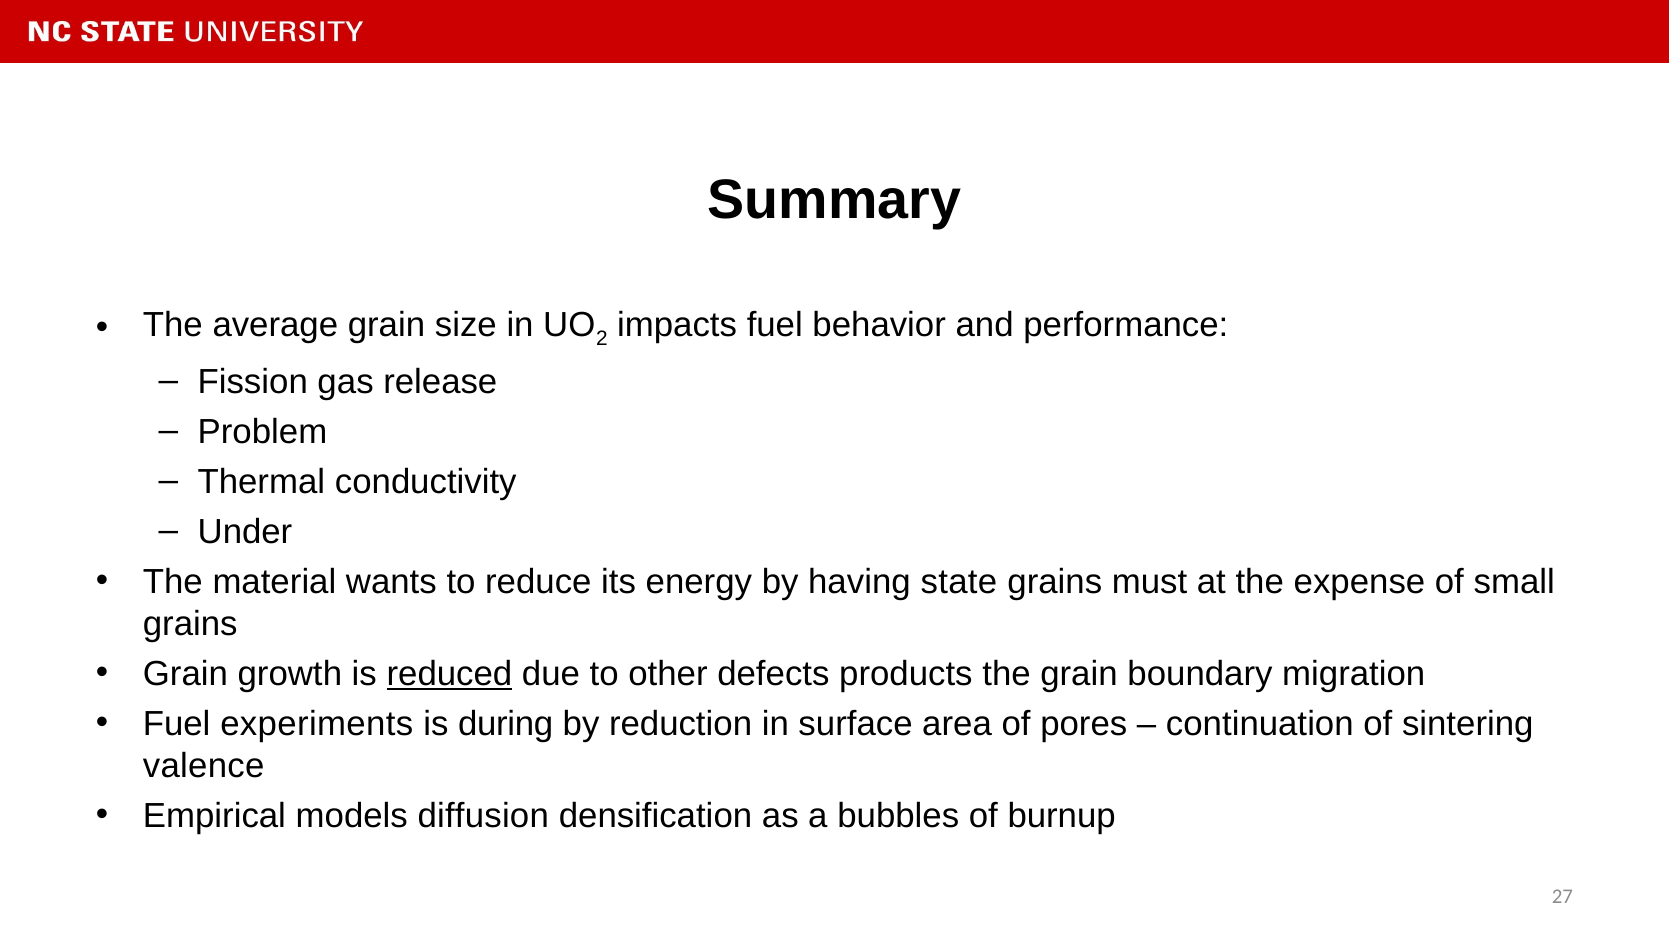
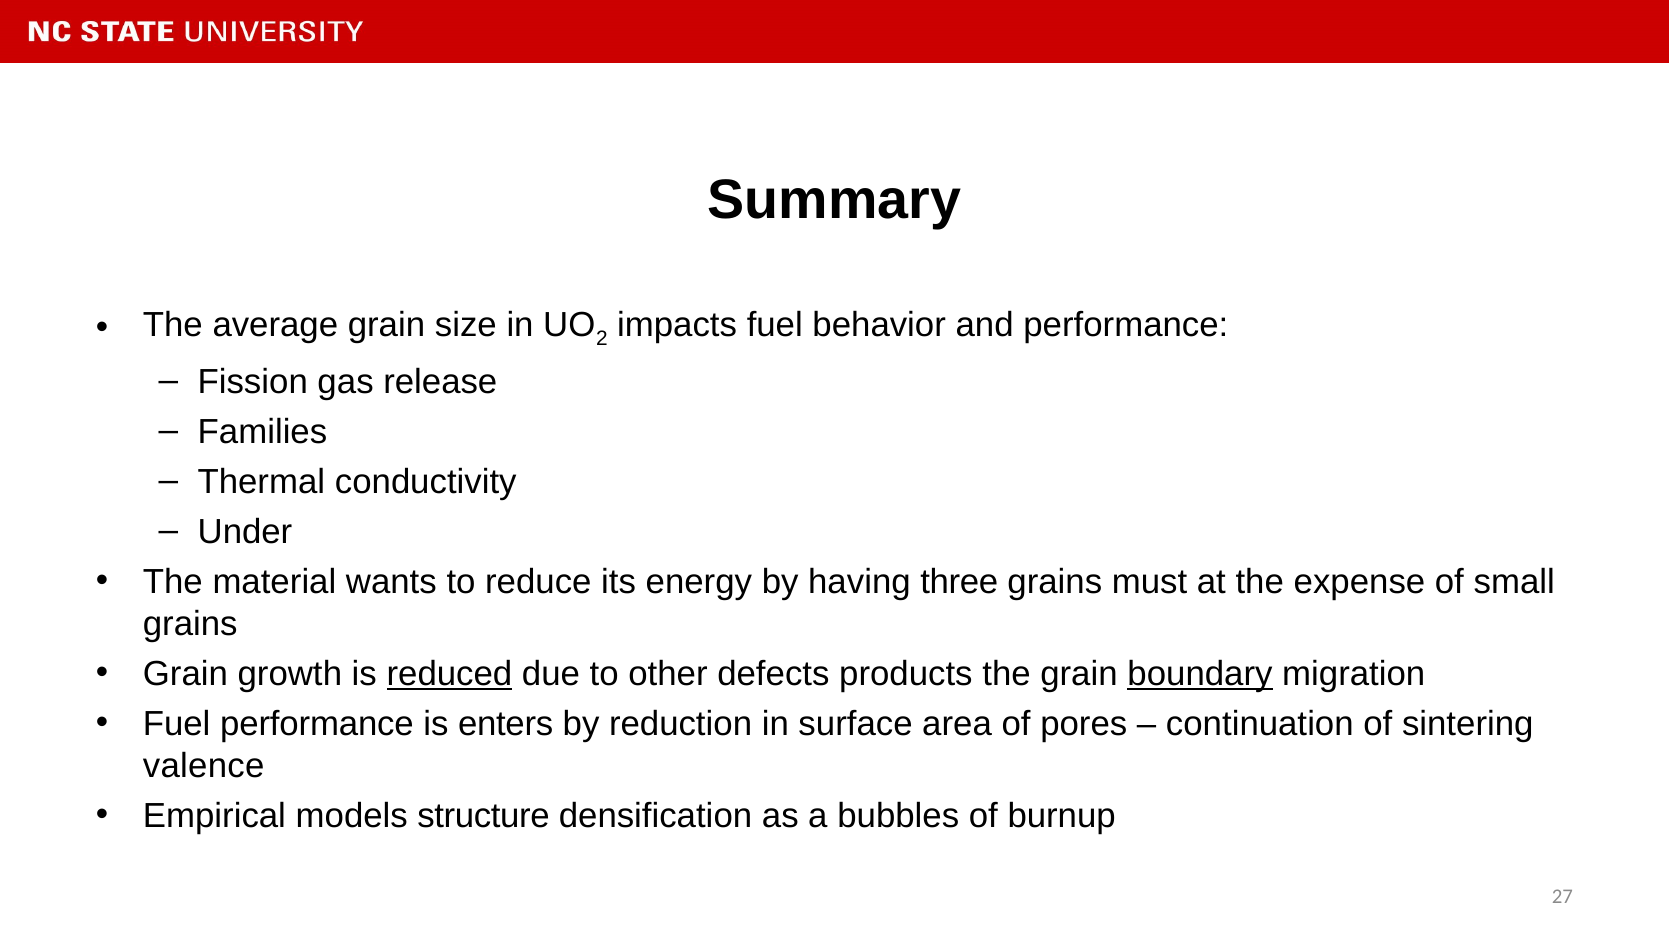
Problem: Problem -> Families
state: state -> three
boundary underline: none -> present
Fuel experiments: experiments -> performance
during: during -> enters
diffusion: diffusion -> structure
